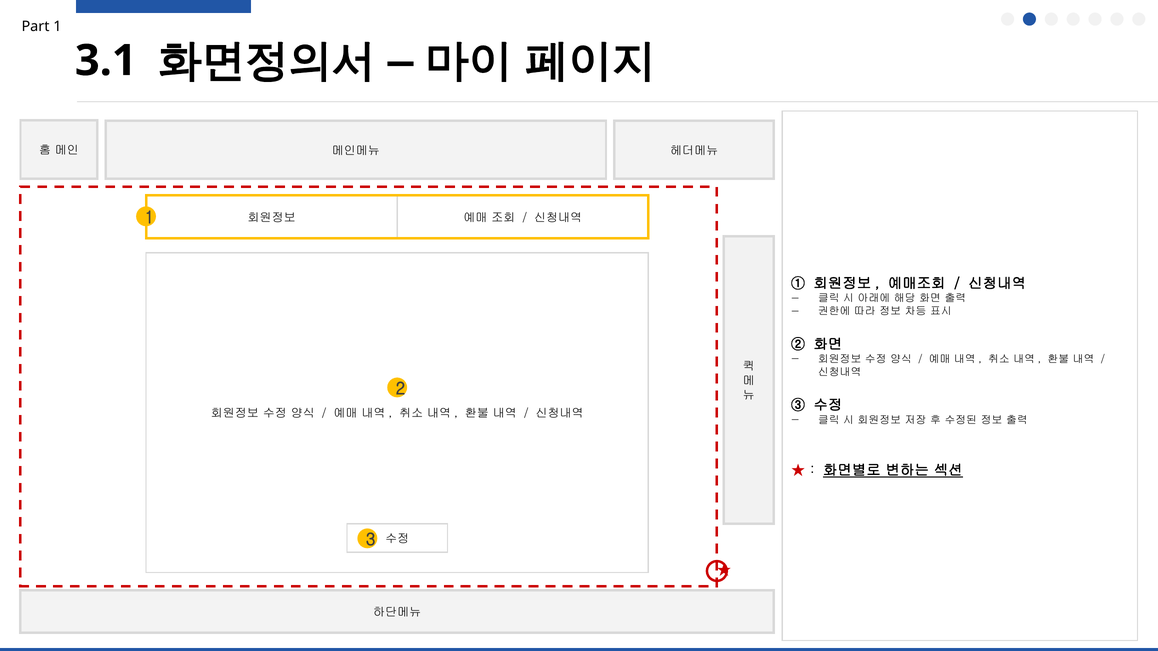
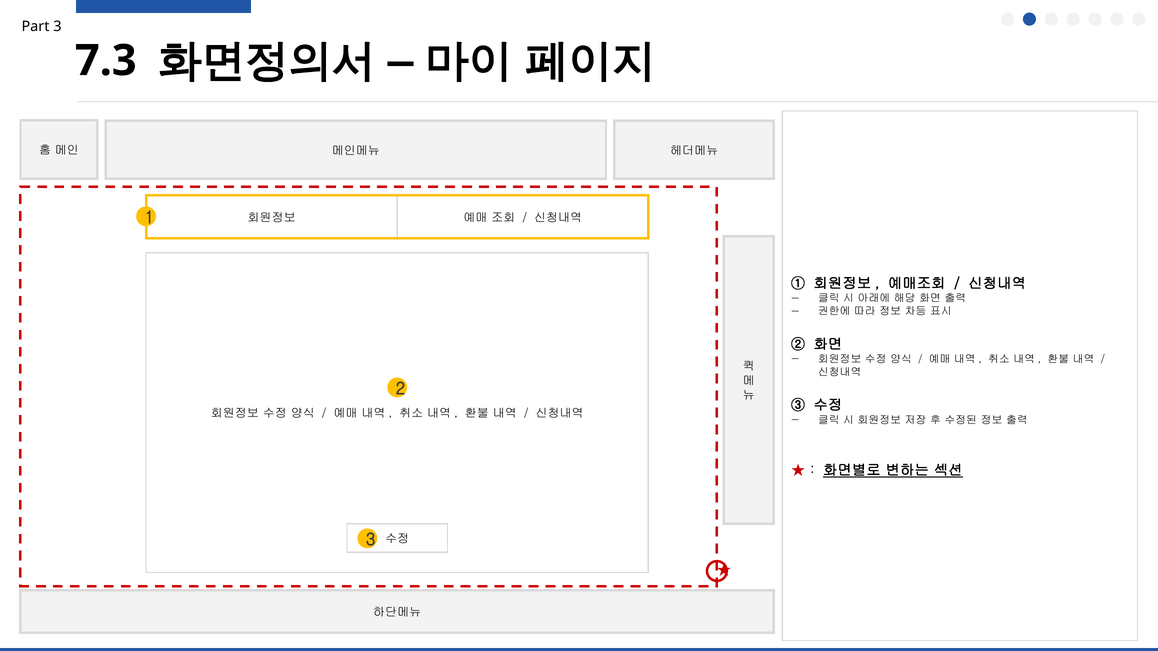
Part 1: 1 -> 3
3.1: 3.1 -> 7.3
